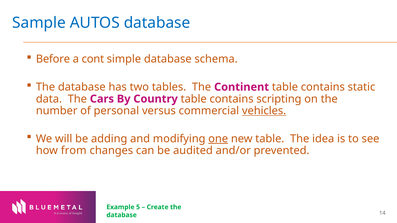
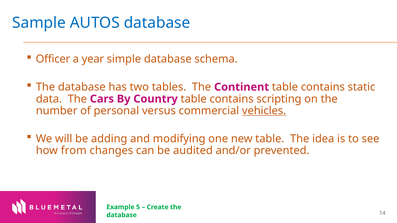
Before: Before -> Officer
cont: cont -> year
one underline: present -> none
